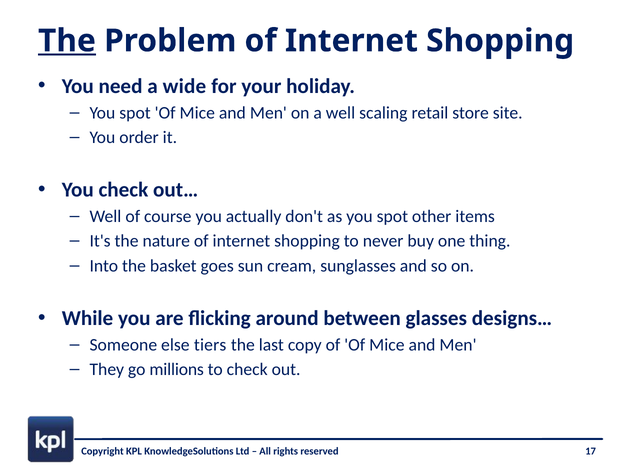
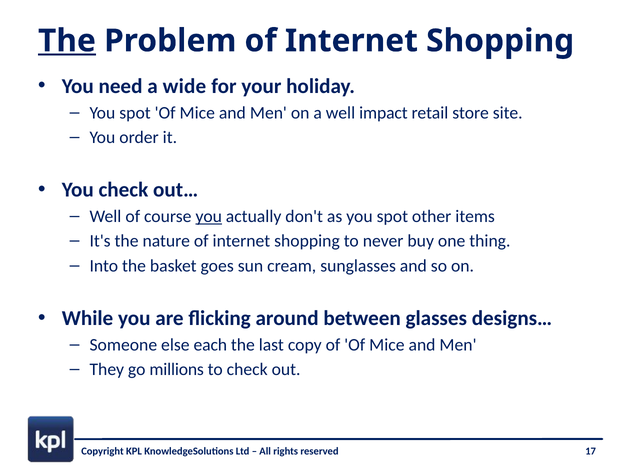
scaling: scaling -> impact
you at (209, 216) underline: none -> present
tiers: tiers -> each
